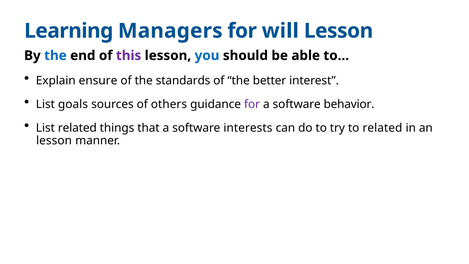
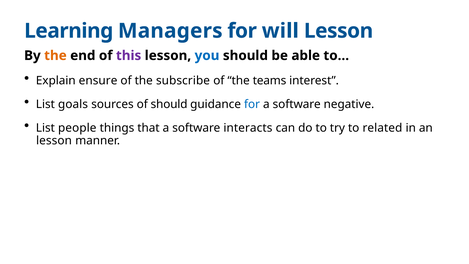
the at (55, 56) colour: blue -> orange
standards: standards -> subscribe
better: better -> teams
of others: others -> should
for at (252, 104) colour: purple -> blue
behavior: behavior -> negative
List related: related -> people
interests: interests -> interacts
